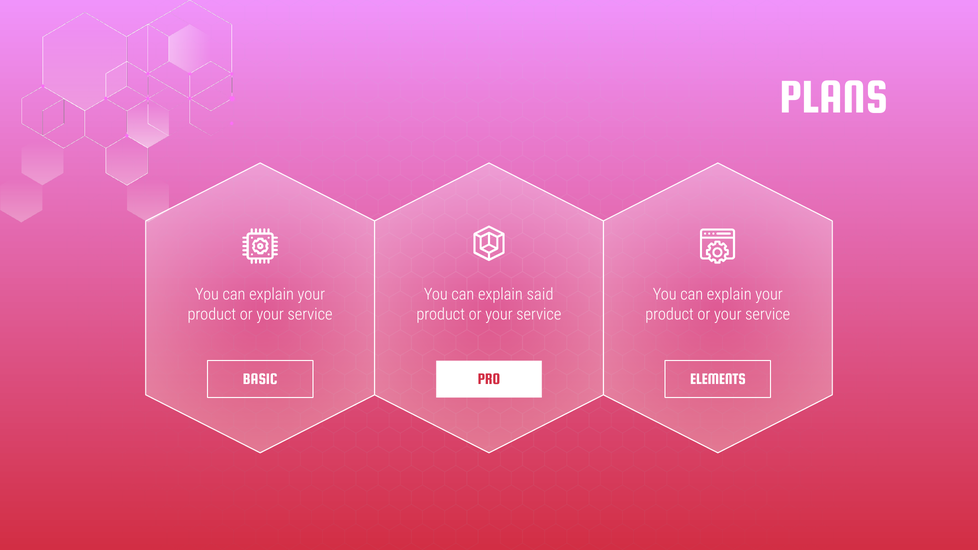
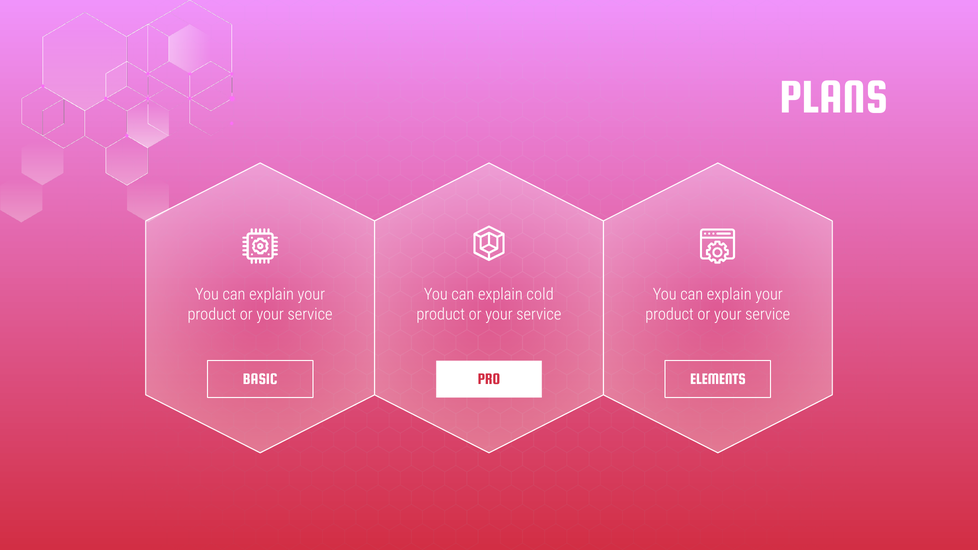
said: said -> cold
